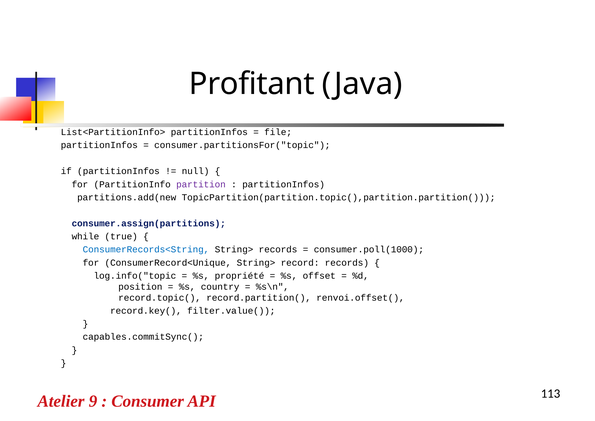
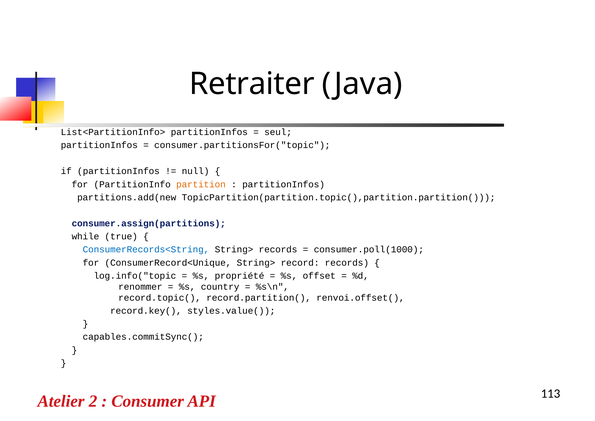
Profitant: Profitant -> Retraiter
file: file -> seul
partition colour: purple -> orange
position: position -> renommer
filter.value(: filter.value( -> styles.value(
9: 9 -> 2
